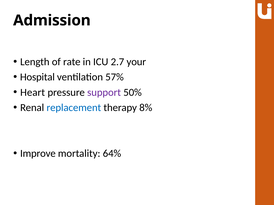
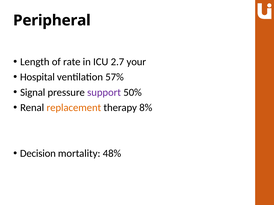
Admission: Admission -> Peripheral
Heart: Heart -> Signal
replacement colour: blue -> orange
Improve: Improve -> Decision
64%: 64% -> 48%
